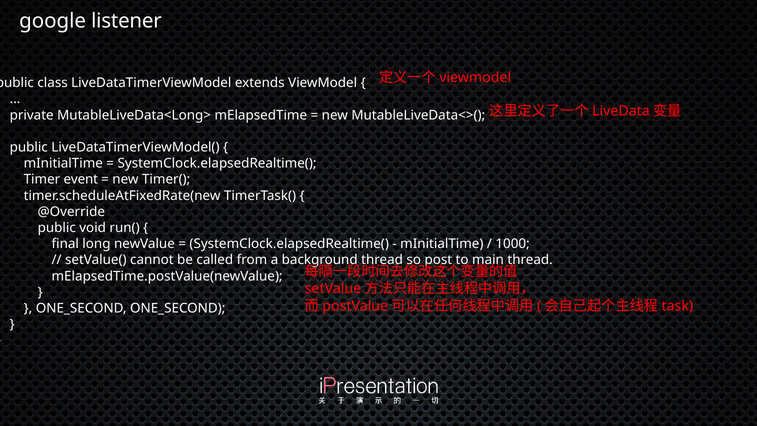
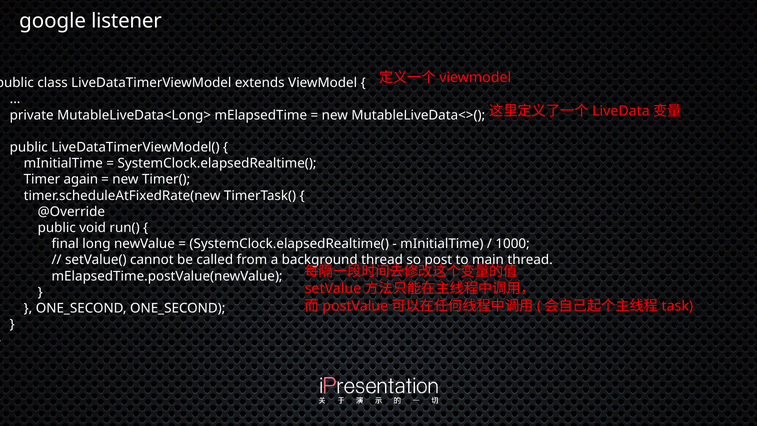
event: event -> again
